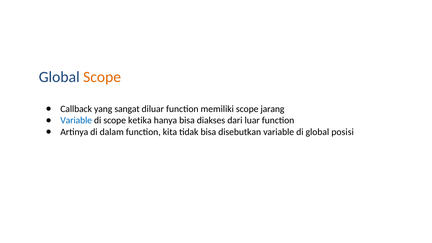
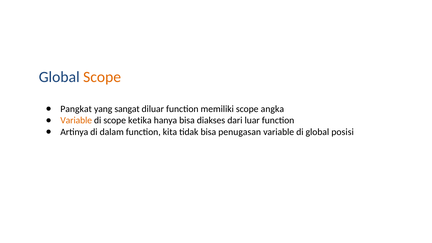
Callback: Callback -> Pangkat
jarang: jarang -> angka
Variable at (76, 120) colour: blue -> orange
disebutkan: disebutkan -> penugasan
